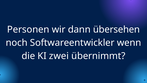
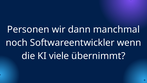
übersehen: übersehen -> manchmal
zwei: zwei -> viele
